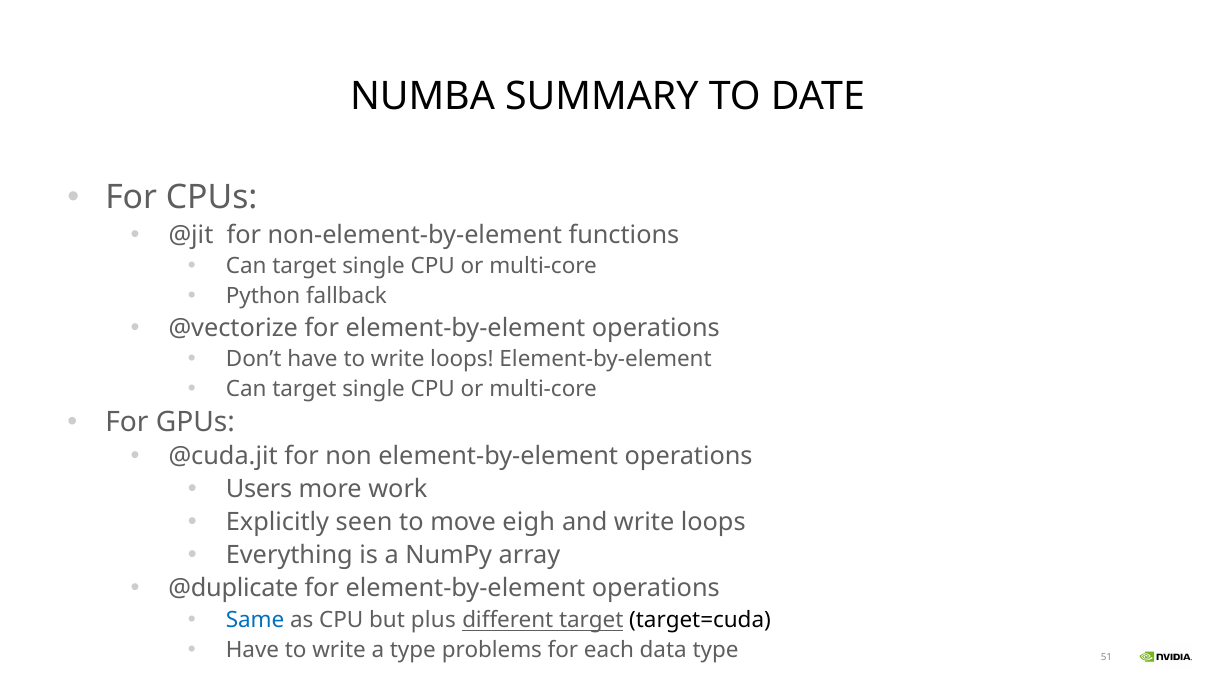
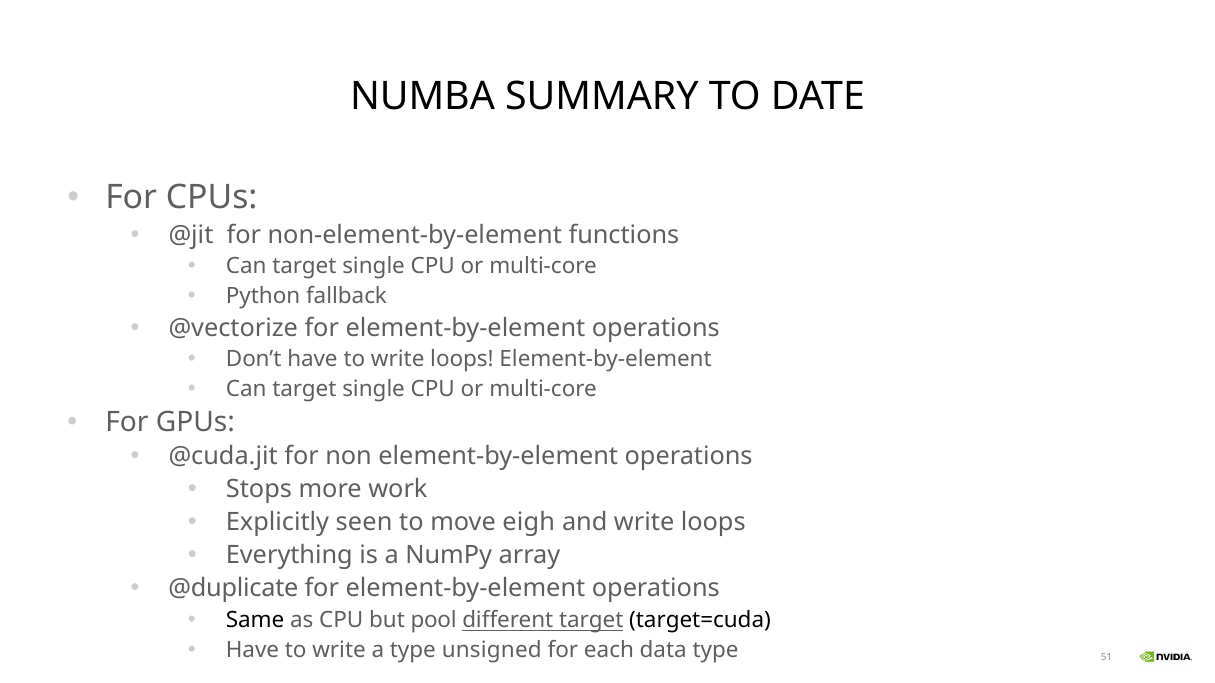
Users: Users -> Stops
Same colour: blue -> black
plus: plus -> pool
problems: problems -> unsigned
